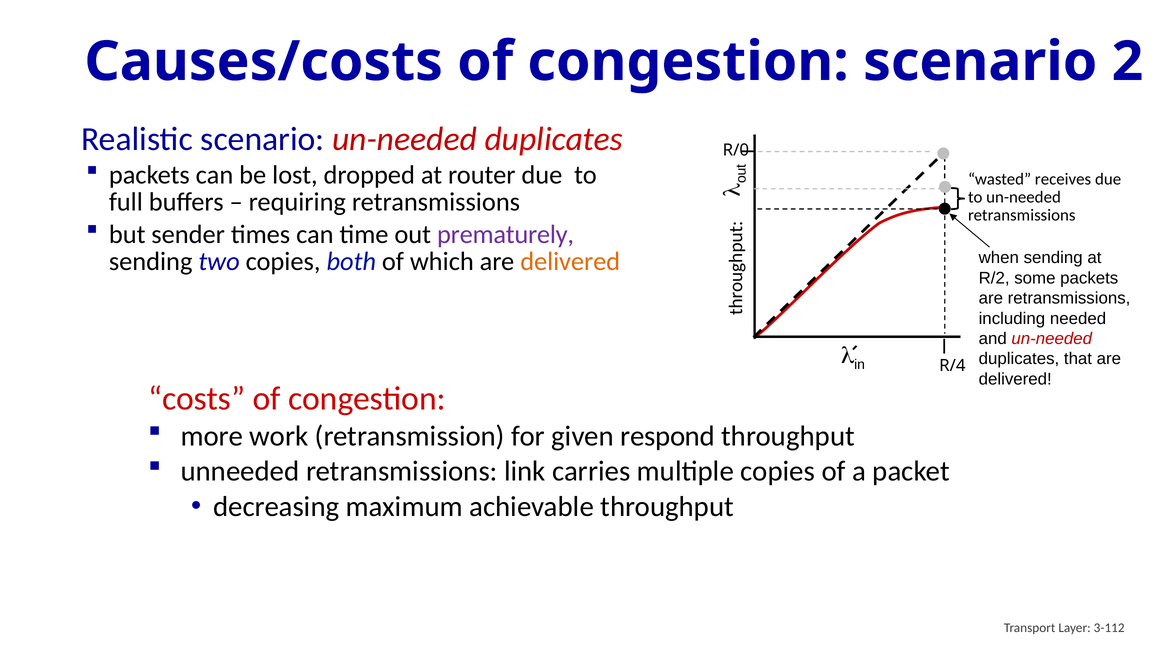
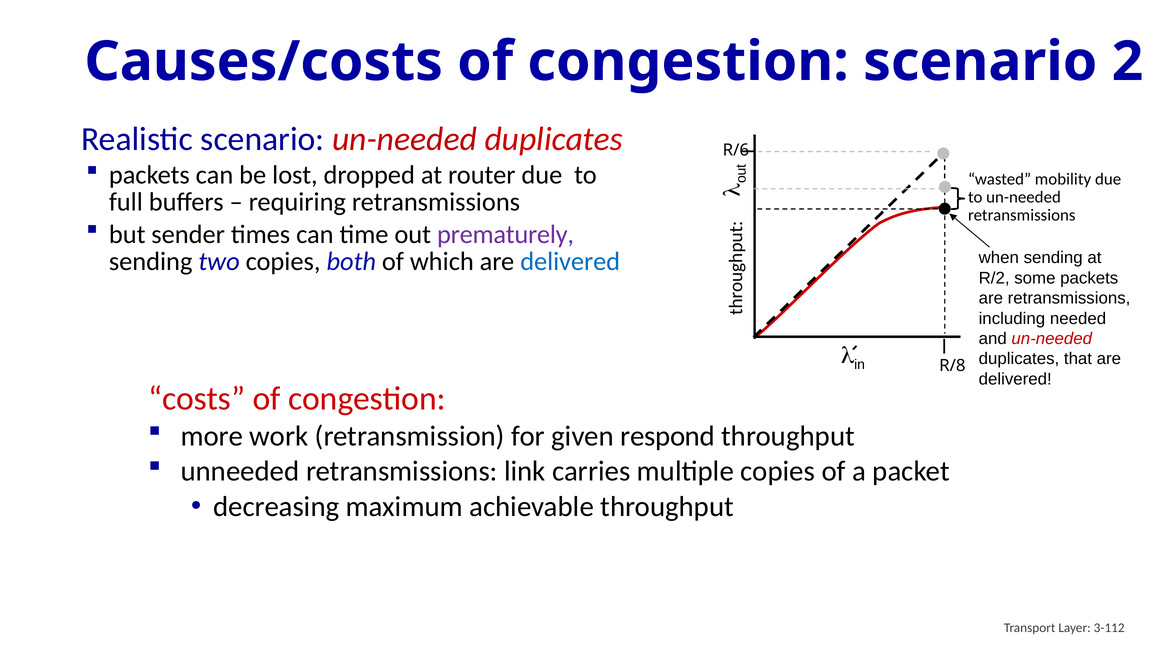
R/0: R/0 -> R/6
receives: receives -> mobility
delivered at (570, 262) colour: orange -> blue
R/4: R/4 -> R/8
